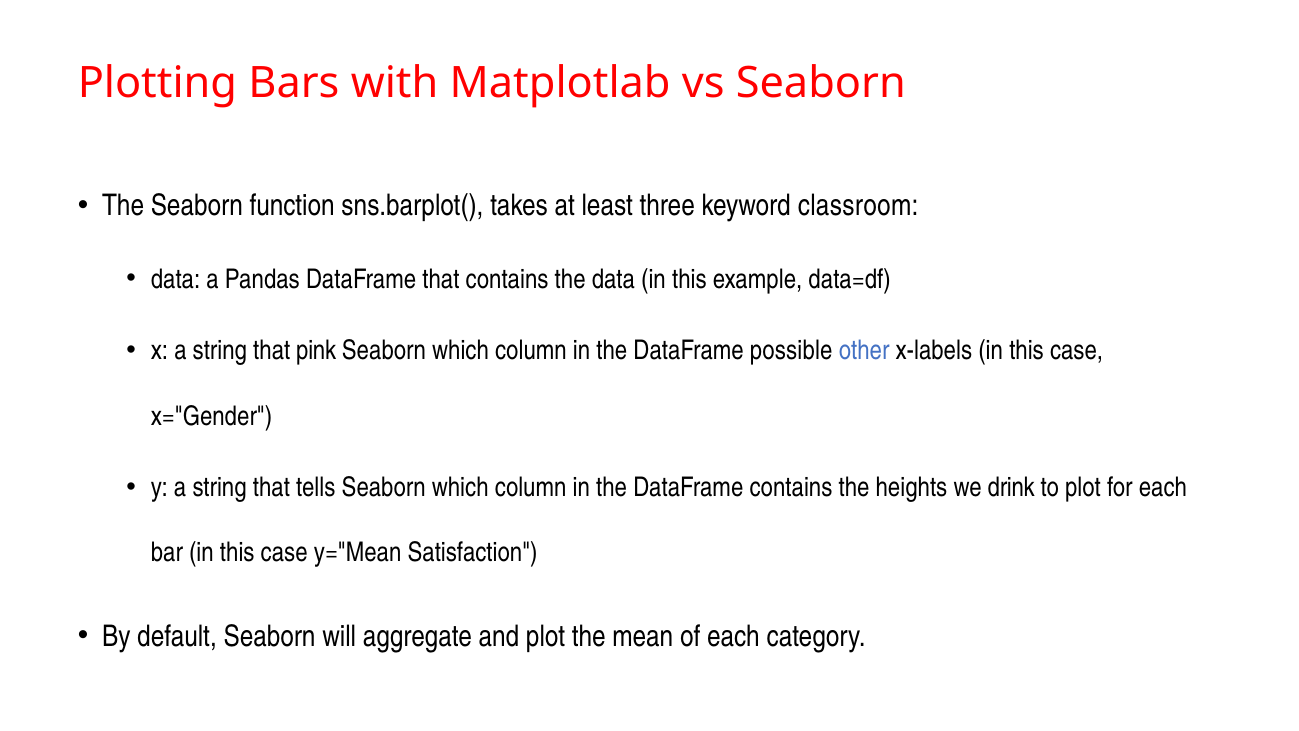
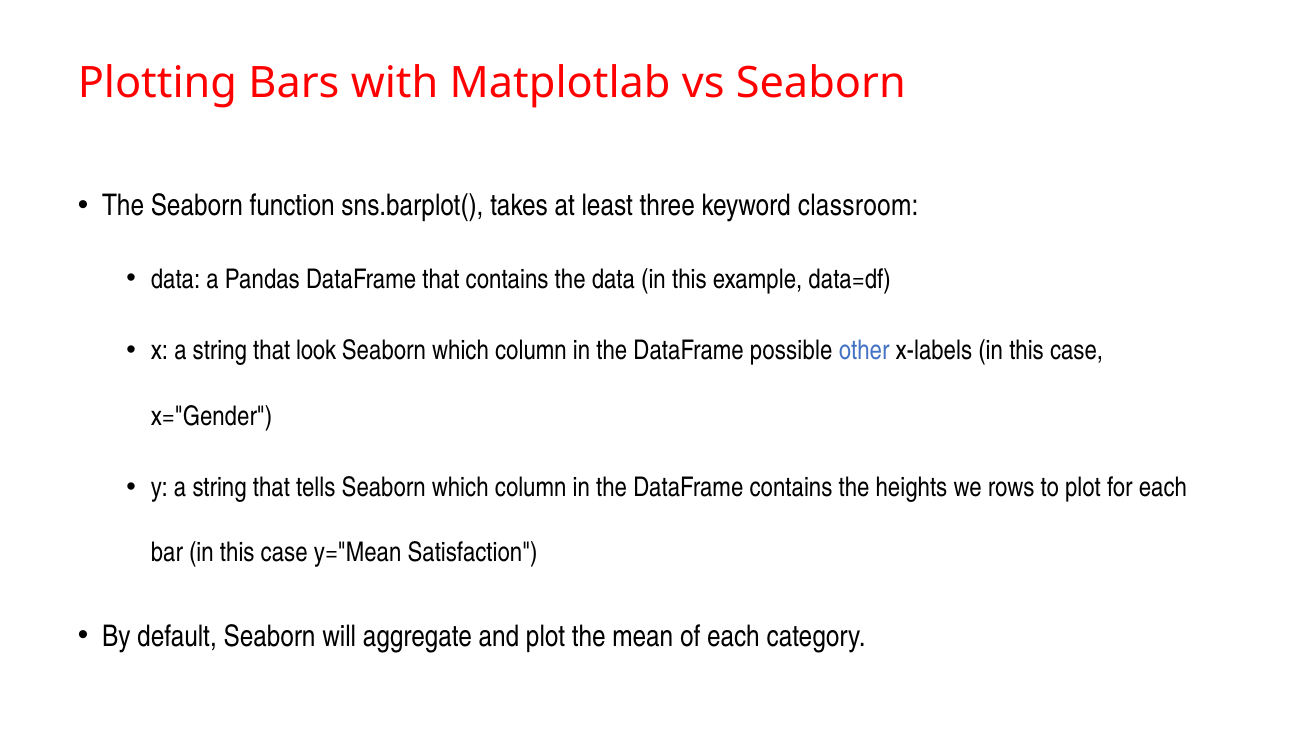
pink: pink -> look
drink: drink -> rows
